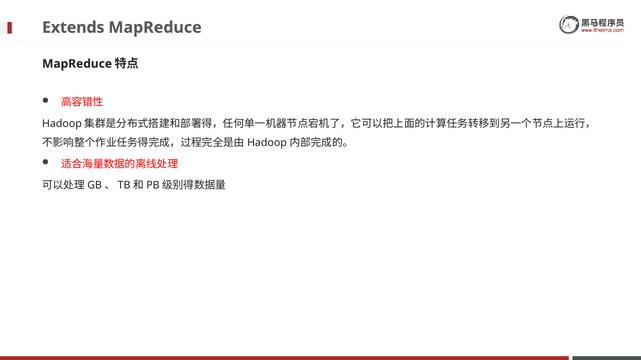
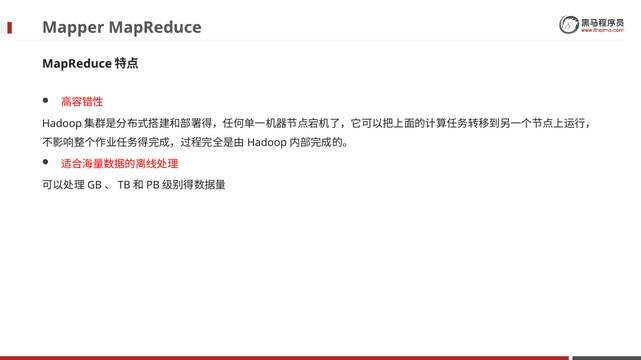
Extends: Extends -> Mapper
